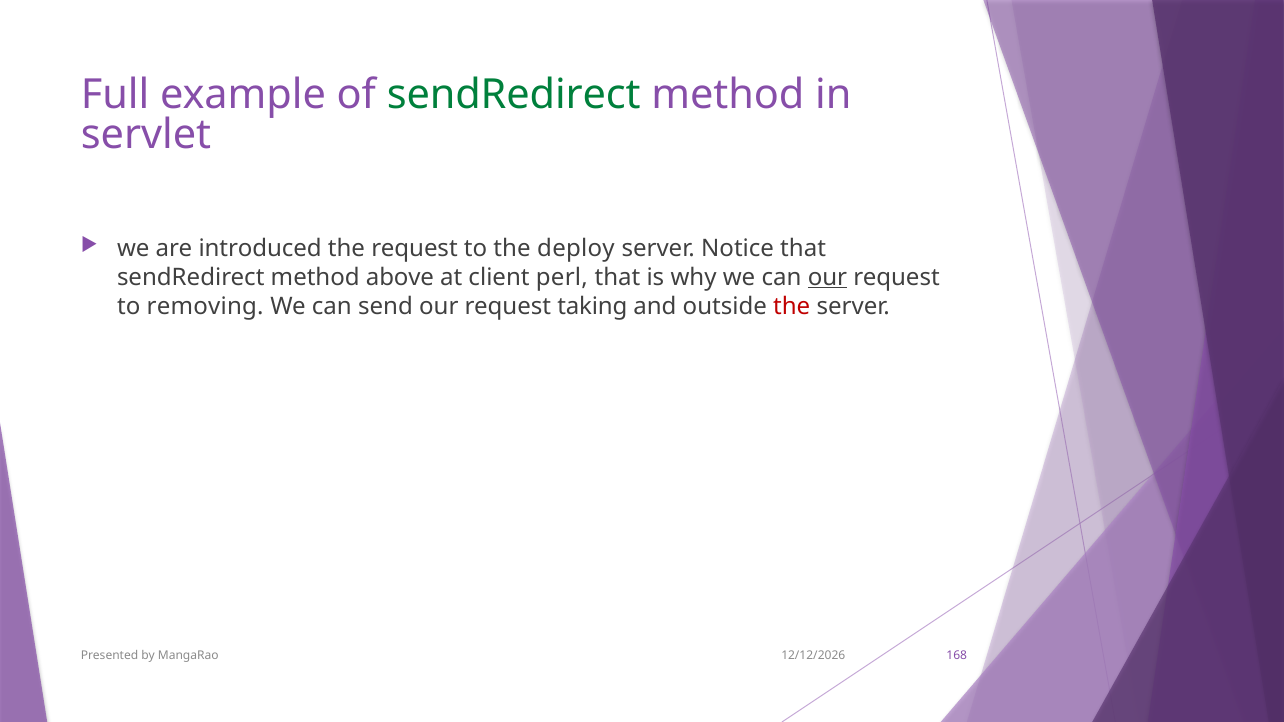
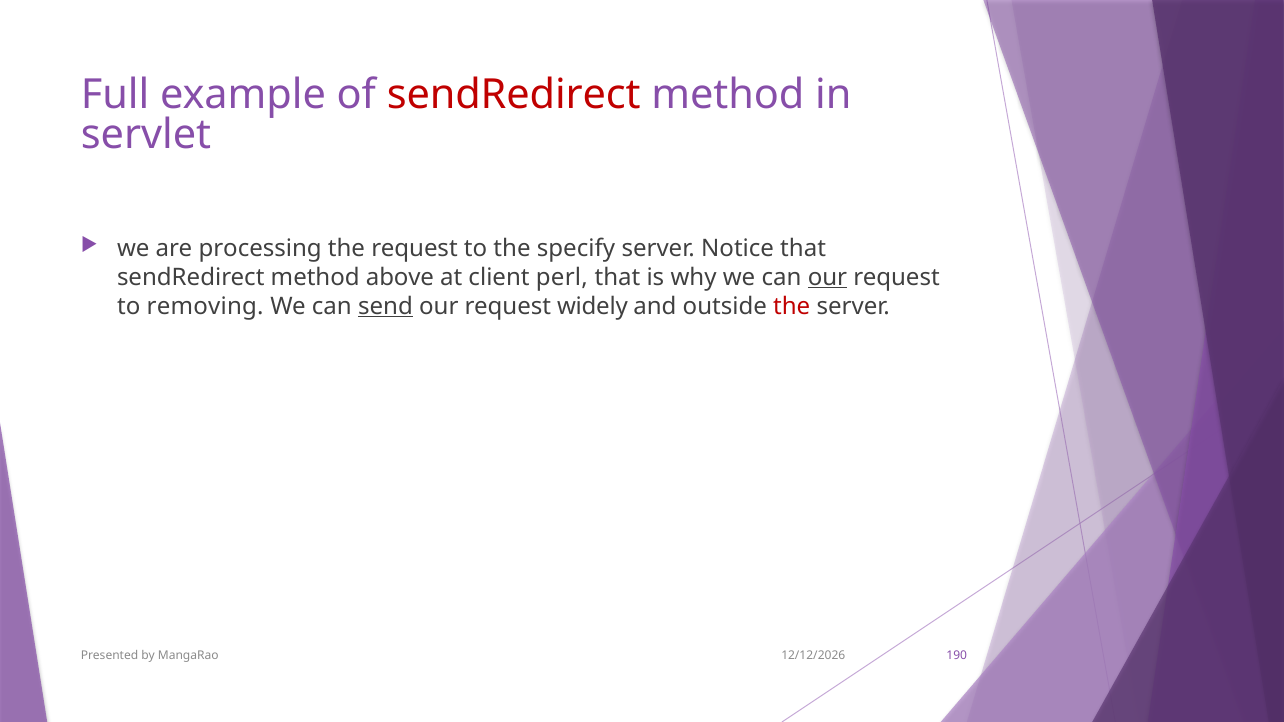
sendRedirect at (514, 95) colour: green -> red
introduced: introduced -> processing
deploy: deploy -> specify
send underline: none -> present
taking: taking -> widely
168: 168 -> 190
